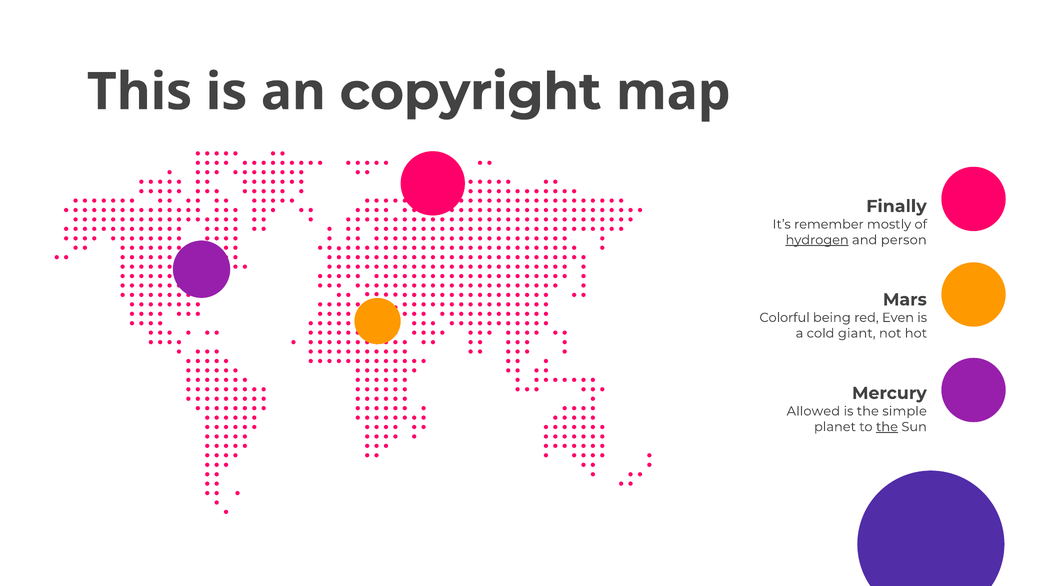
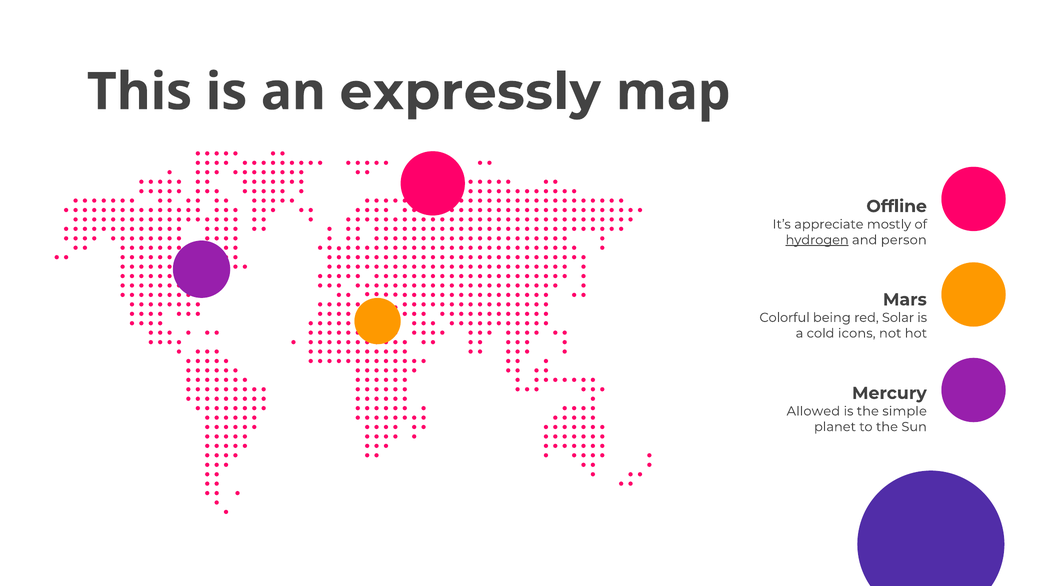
copyright: copyright -> expressly
Finally: Finally -> Offline
remember: remember -> appreciate
Even: Even -> Solar
giant: giant -> icons
the at (887, 427) underline: present -> none
